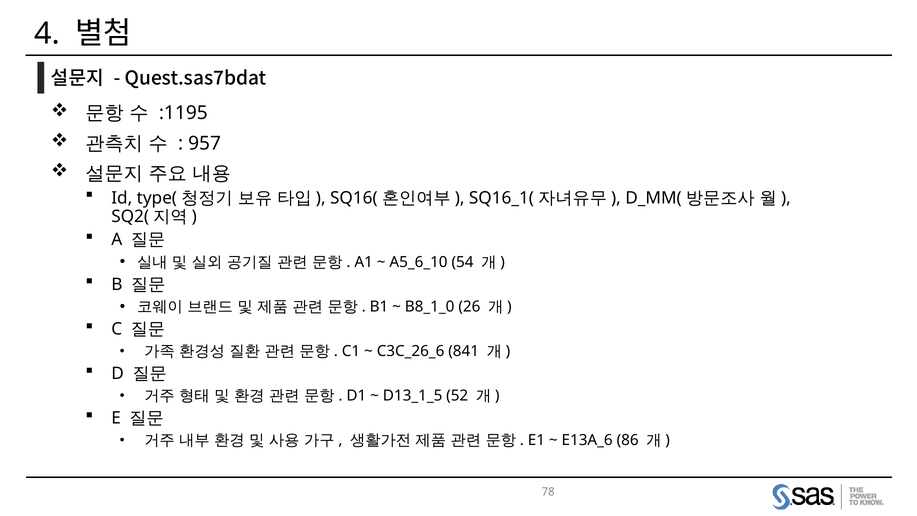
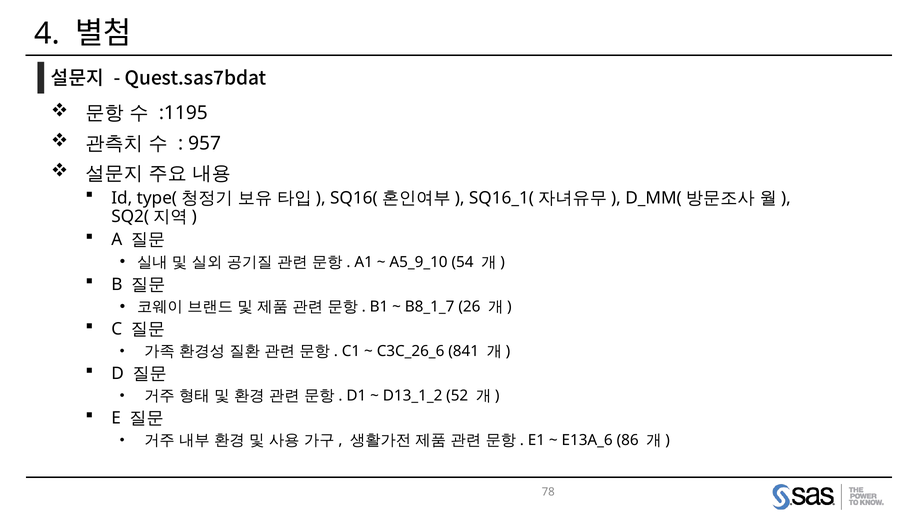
A5_6_10: A5_6_10 -> A5_9_10
B8_1_0: B8_1_0 -> B8_1_7
D13_1_5: D13_1_5 -> D13_1_2
